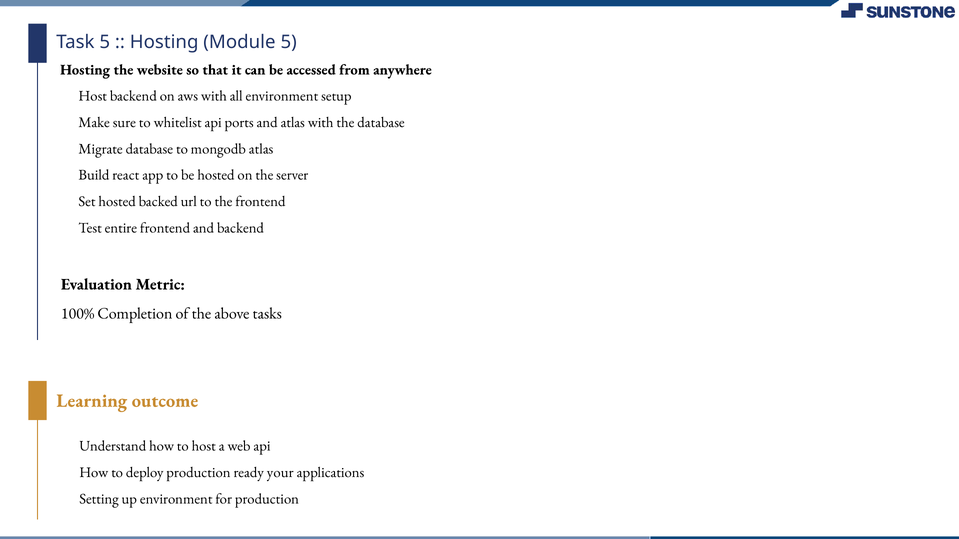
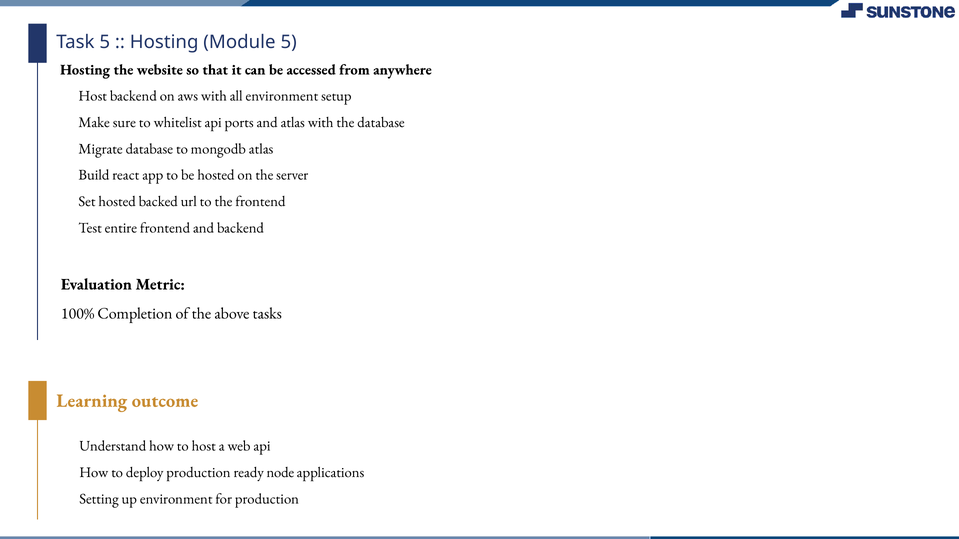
your: your -> node
